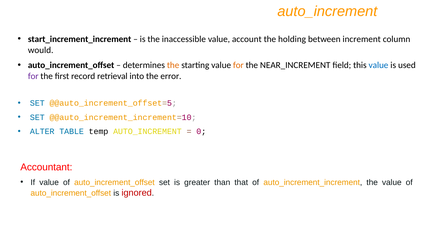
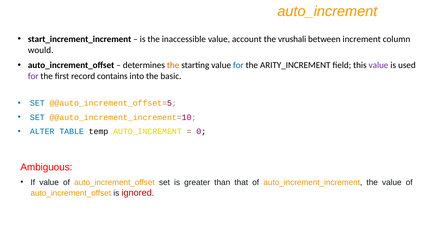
holding: holding -> vrushali
for at (238, 65) colour: orange -> blue
NEAR_INCREMENT: NEAR_INCREMENT -> ARITY_INCREMENT
value at (378, 65) colour: blue -> purple
retrieval: retrieval -> contains
error: error -> basic
Accountant: Accountant -> Ambiguous
